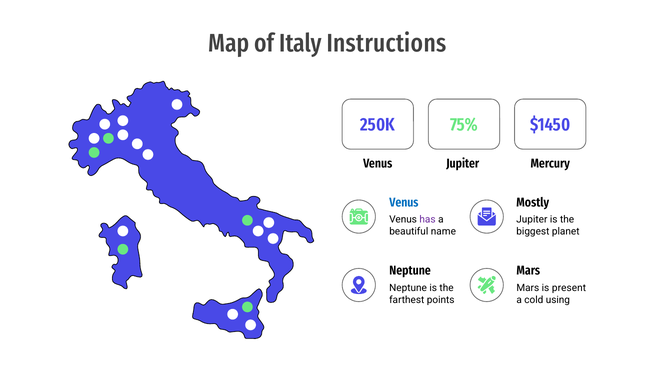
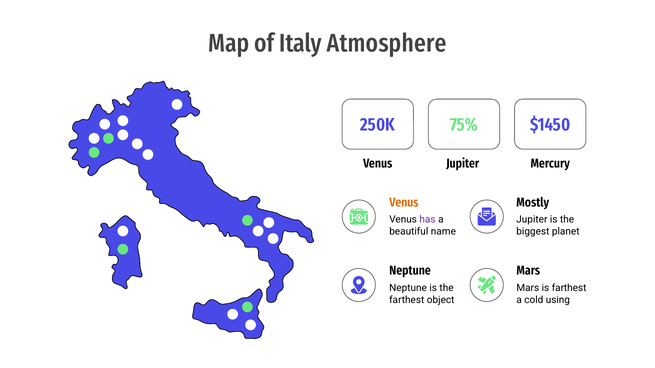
Instructions: Instructions -> Atmosphere
Venus at (404, 203) colour: blue -> orange
is present: present -> farthest
points: points -> object
